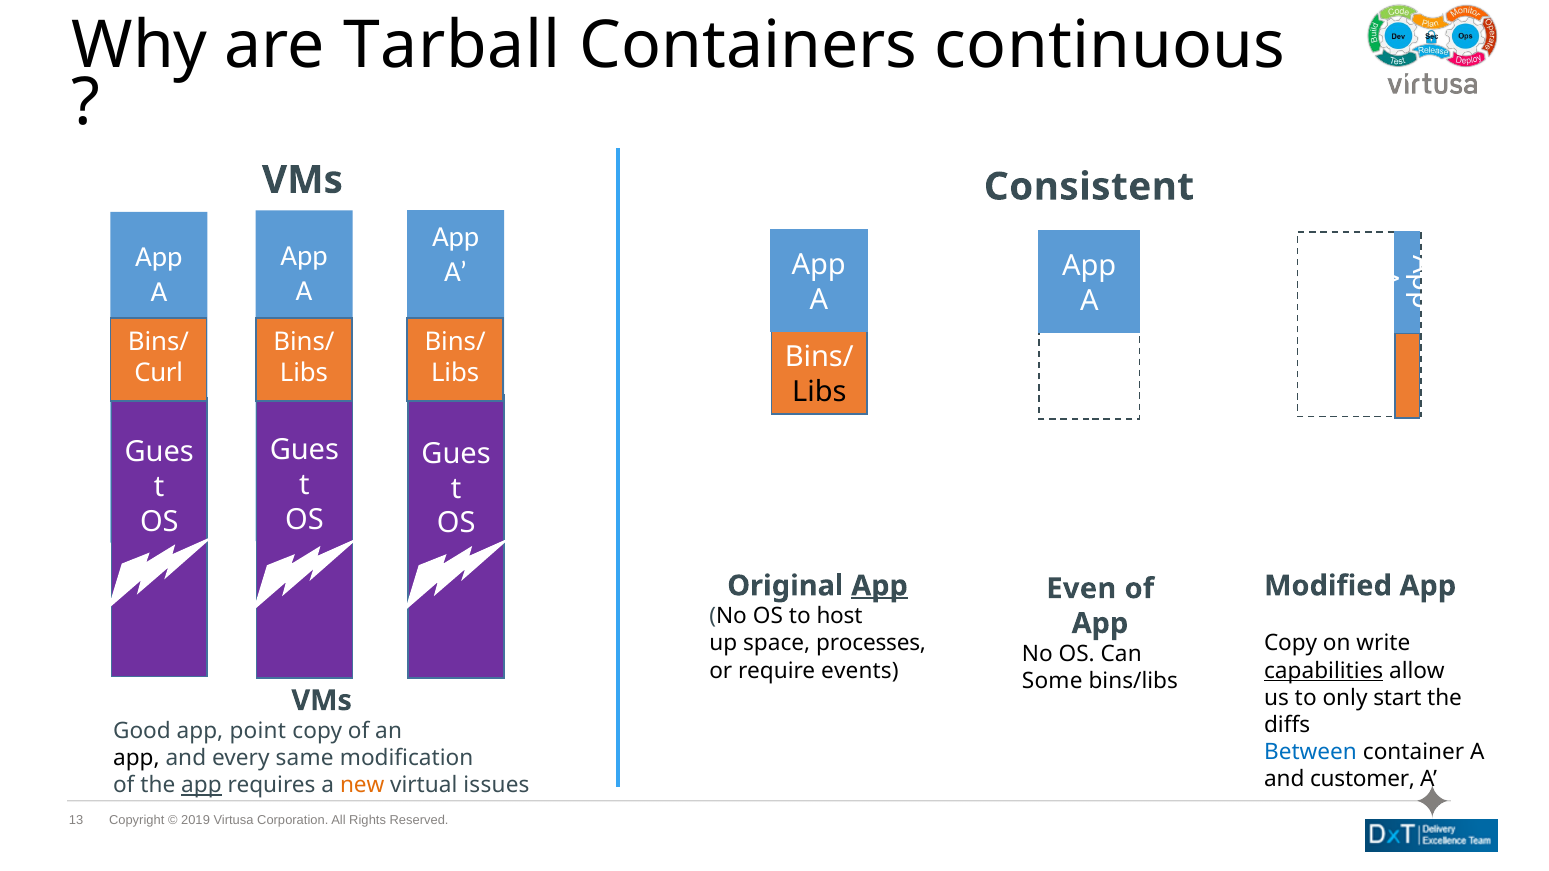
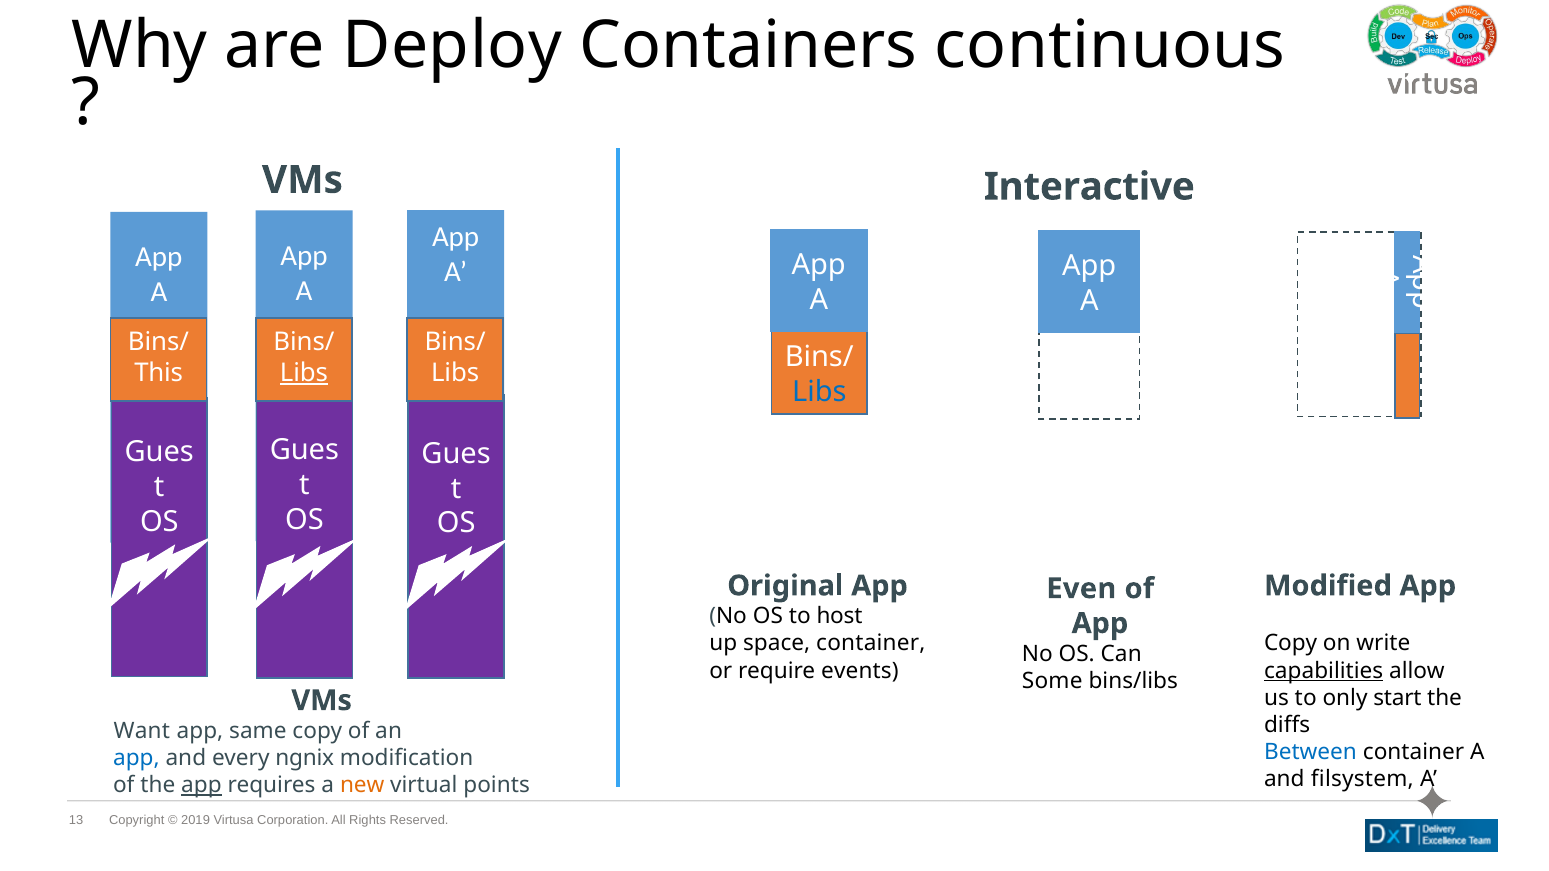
Tarball: Tarball -> Deploy
Consistent: Consistent -> Interactive
Curl: Curl -> This
Libs at (304, 373) underline: none -> present
Libs at (819, 392) colour: black -> blue
App at (880, 586) underline: present -> none
space processes: processes -> container
Good: Good -> Want
point: point -> same
app at (136, 758) colour: black -> blue
same: same -> ngnix
customer: customer -> filsystem
issues: issues -> points
